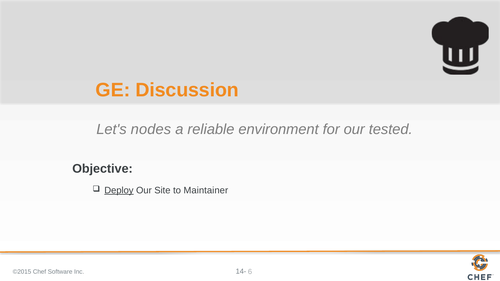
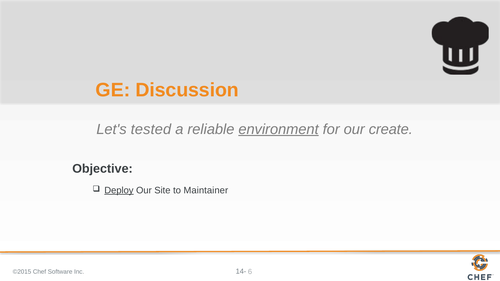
nodes: nodes -> tested
environment underline: none -> present
tested: tested -> create
